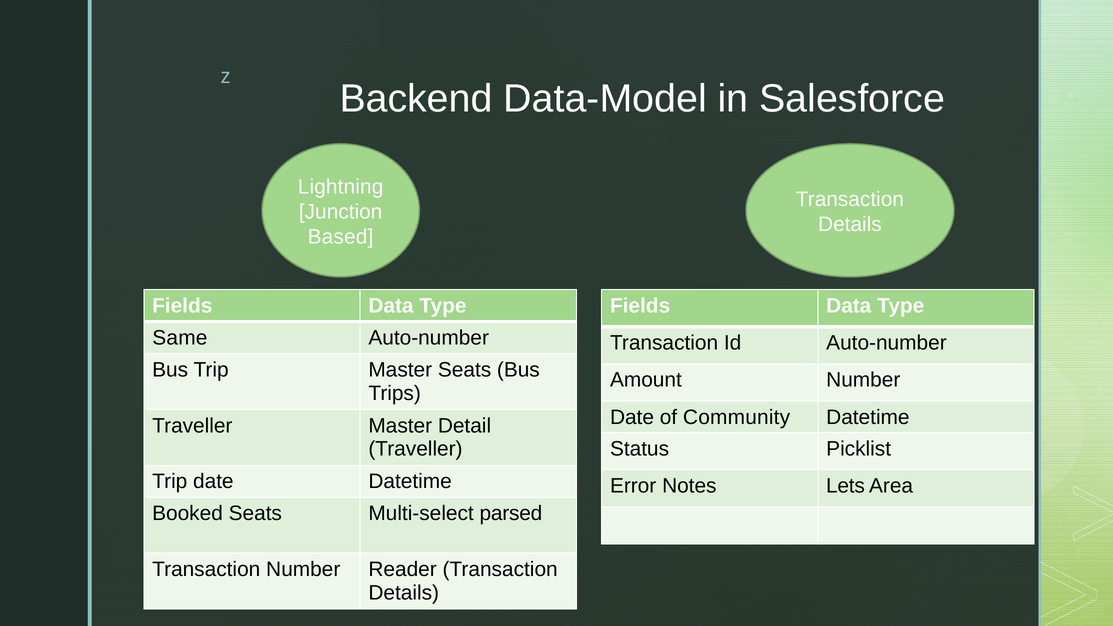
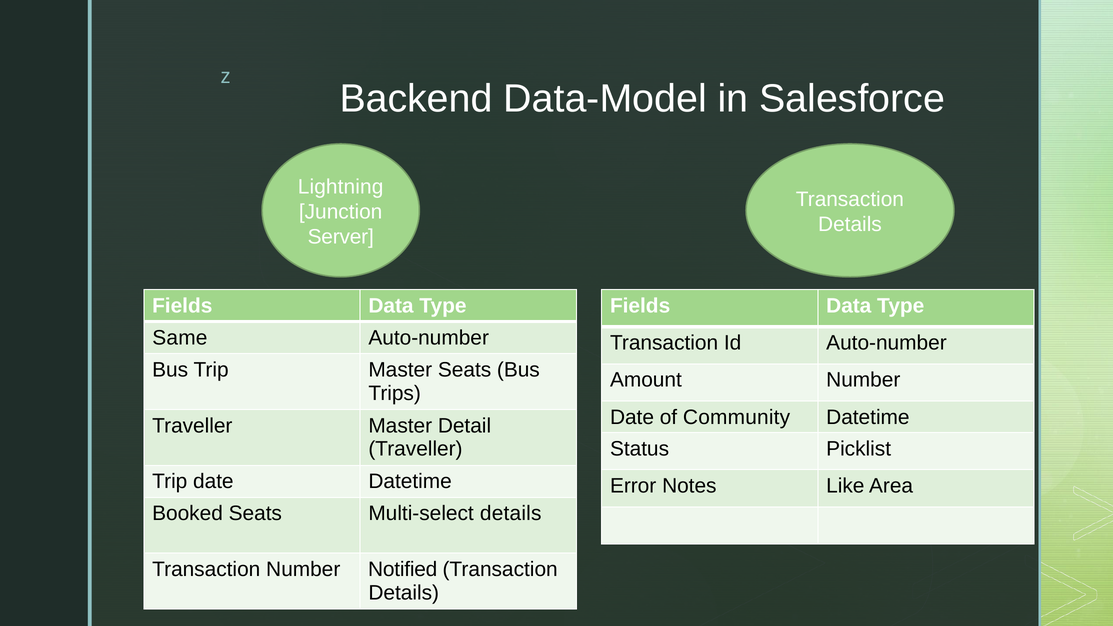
Based: Based -> Server
Lets: Lets -> Like
Multi-select parsed: parsed -> details
Reader: Reader -> Notified
